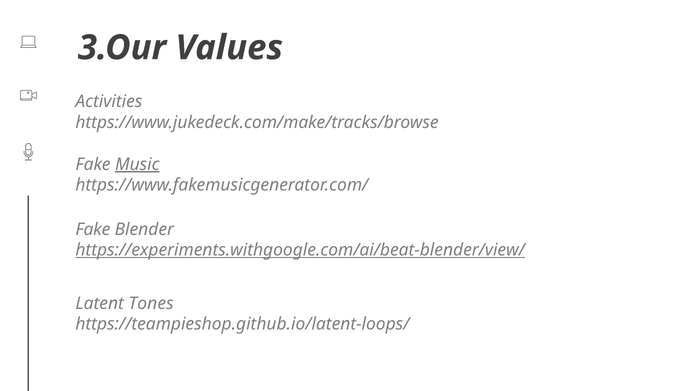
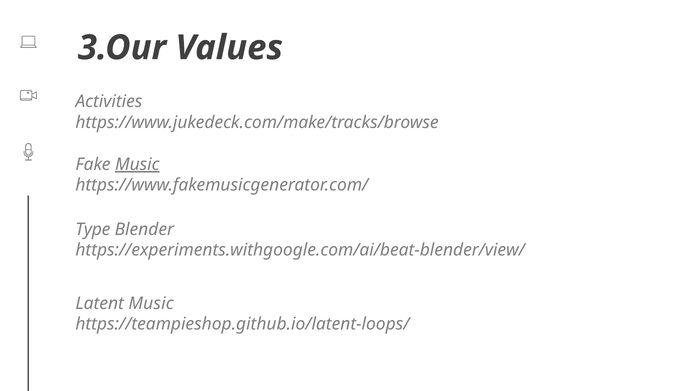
Fake at (93, 230): Fake -> Type
https://experiments.withgoogle.com/ai/beat-blender/view/ underline: present -> none
Latent Tones: Tones -> Music
